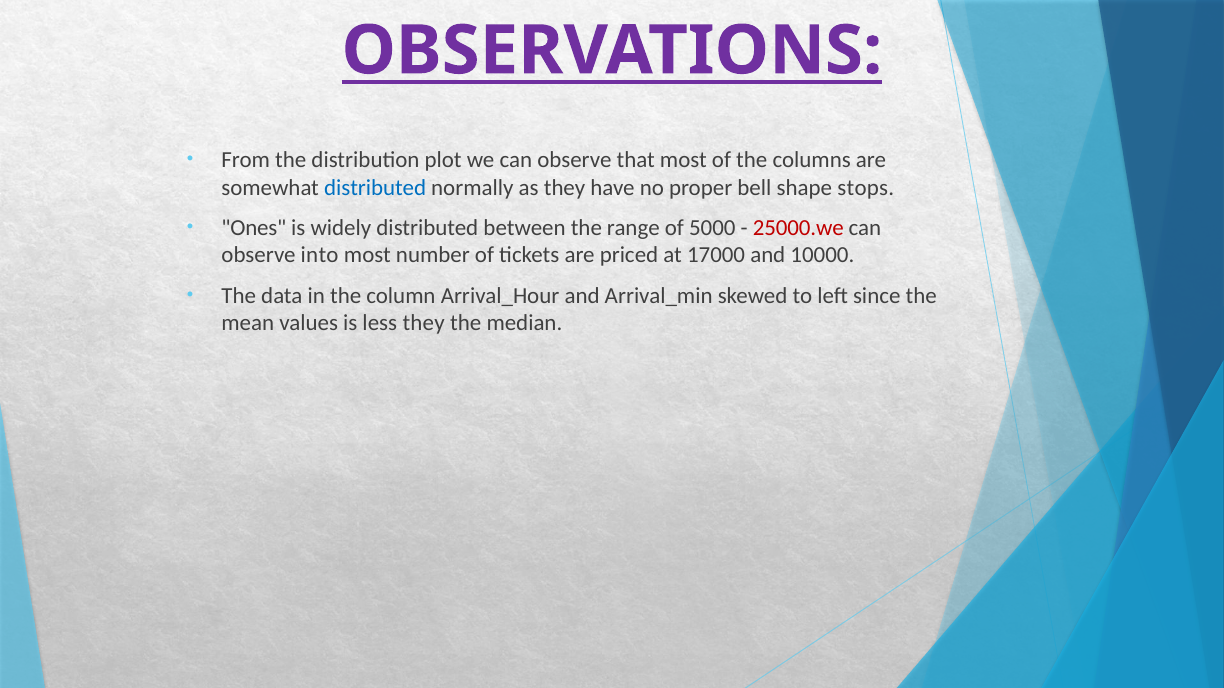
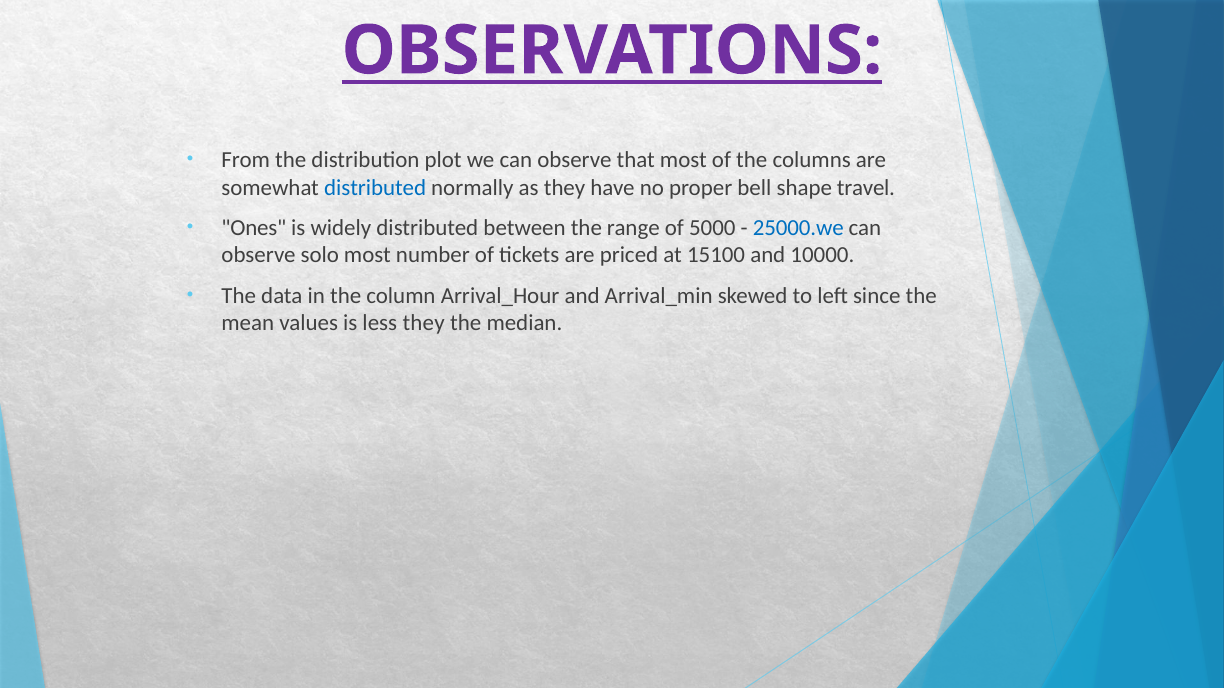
stops: stops -> travel
25000.we colour: red -> blue
into: into -> solo
17000: 17000 -> 15100
